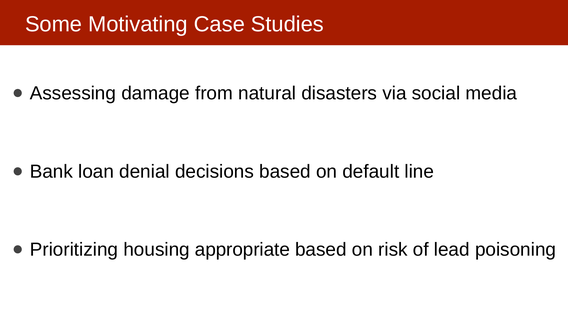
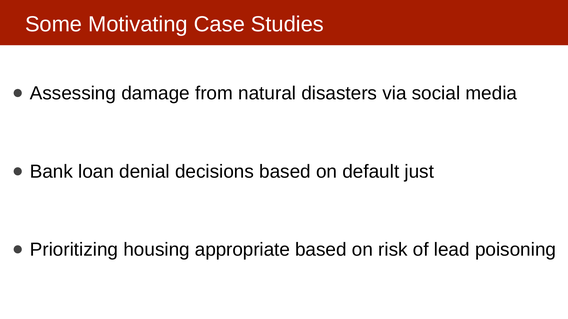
line: line -> just
